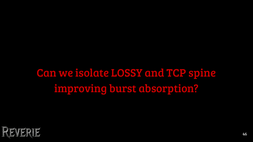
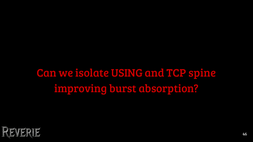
LOSSY: LOSSY -> USING
